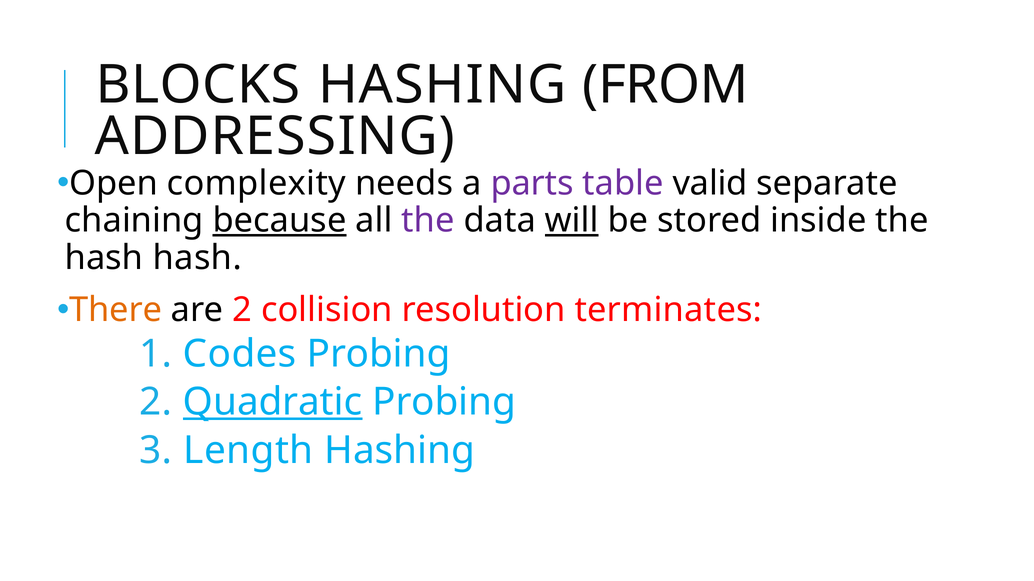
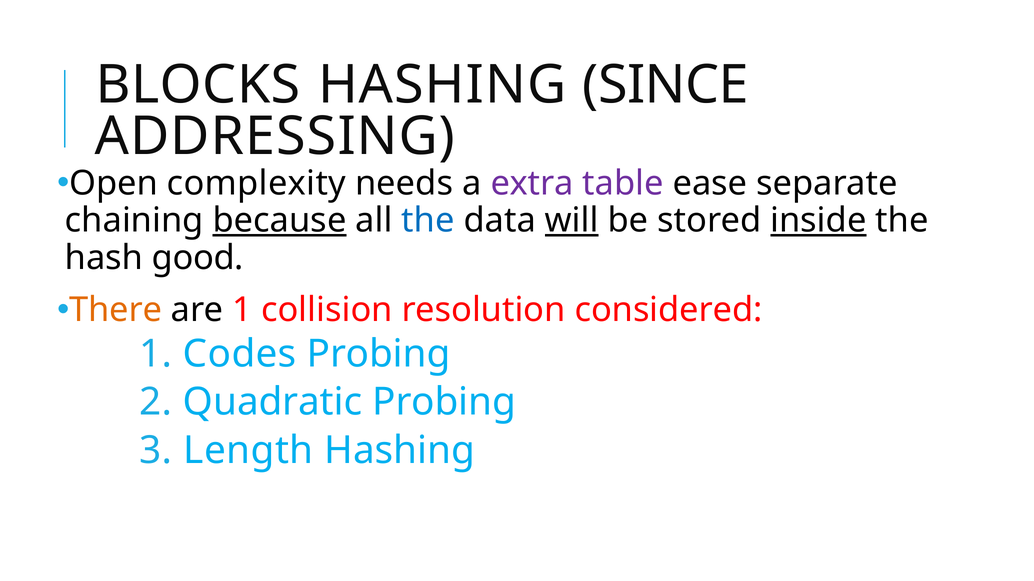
FROM: FROM -> SINCE
parts: parts -> extra
valid: valid -> ease
the at (428, 221) colour: purple -> blue
inside underline: none -> present
hash hash: hash -> good
are 2: 2 -> 1
terminates: terminates -> considered
Quadratic underline: present -> none
